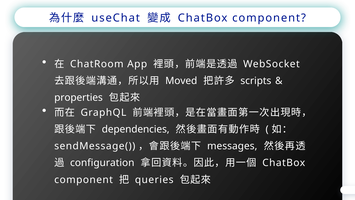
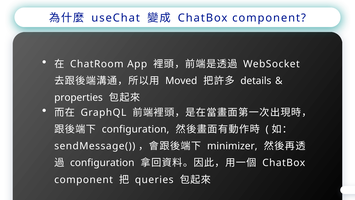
scripts: scripts -> details
dependencies at (136, 129): dependencies -> configuration
messages: messages -> minimizer
